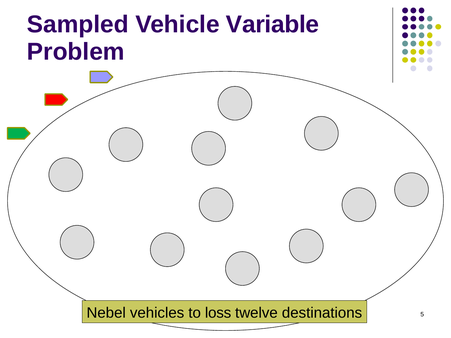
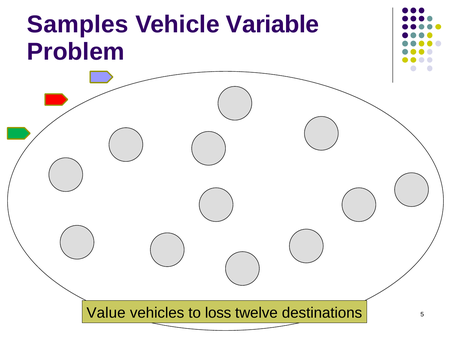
Sampled: Sampled -> Samples
Nebel: Nebel -> Value
